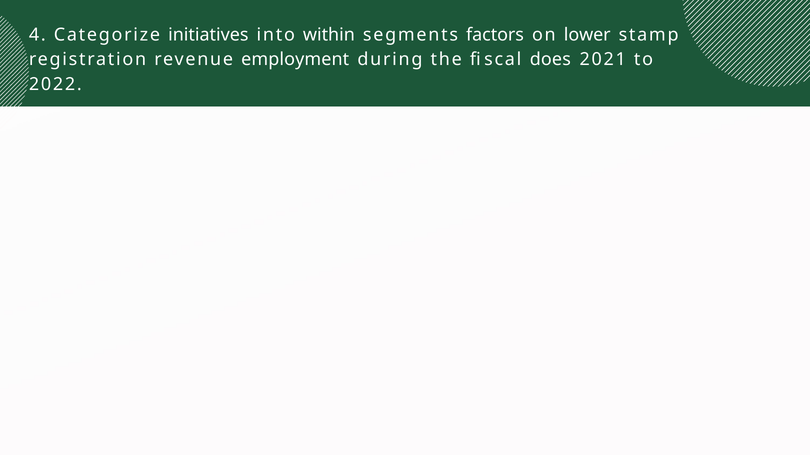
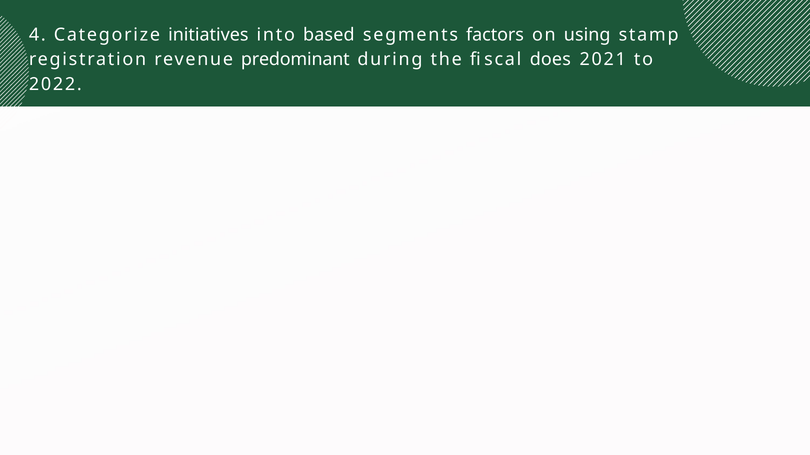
within: within -> based
lower: lower -> using
employment: employment -> predominant
